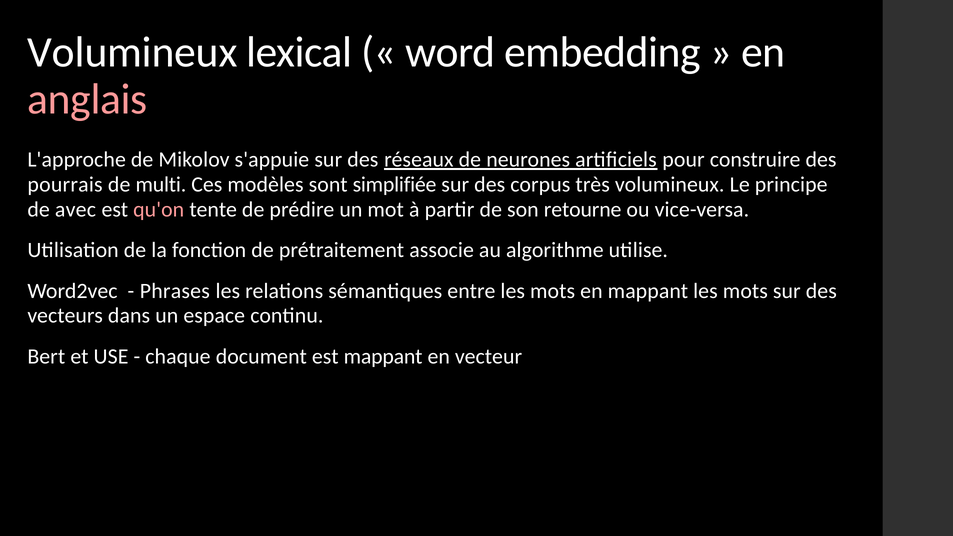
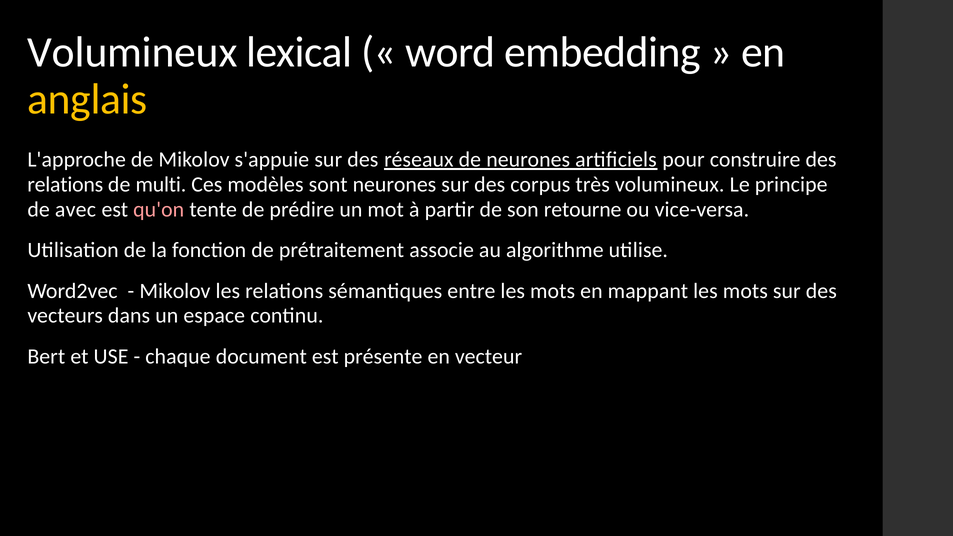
anglais colour: pink -> yellow
pourrais at (65, 184): pourrais -> relations
sont simplifiée: simplifiée -> neurones
Phrases at (175, 291): Phrases -> Mikolov
est mappant: mappant -> présente
